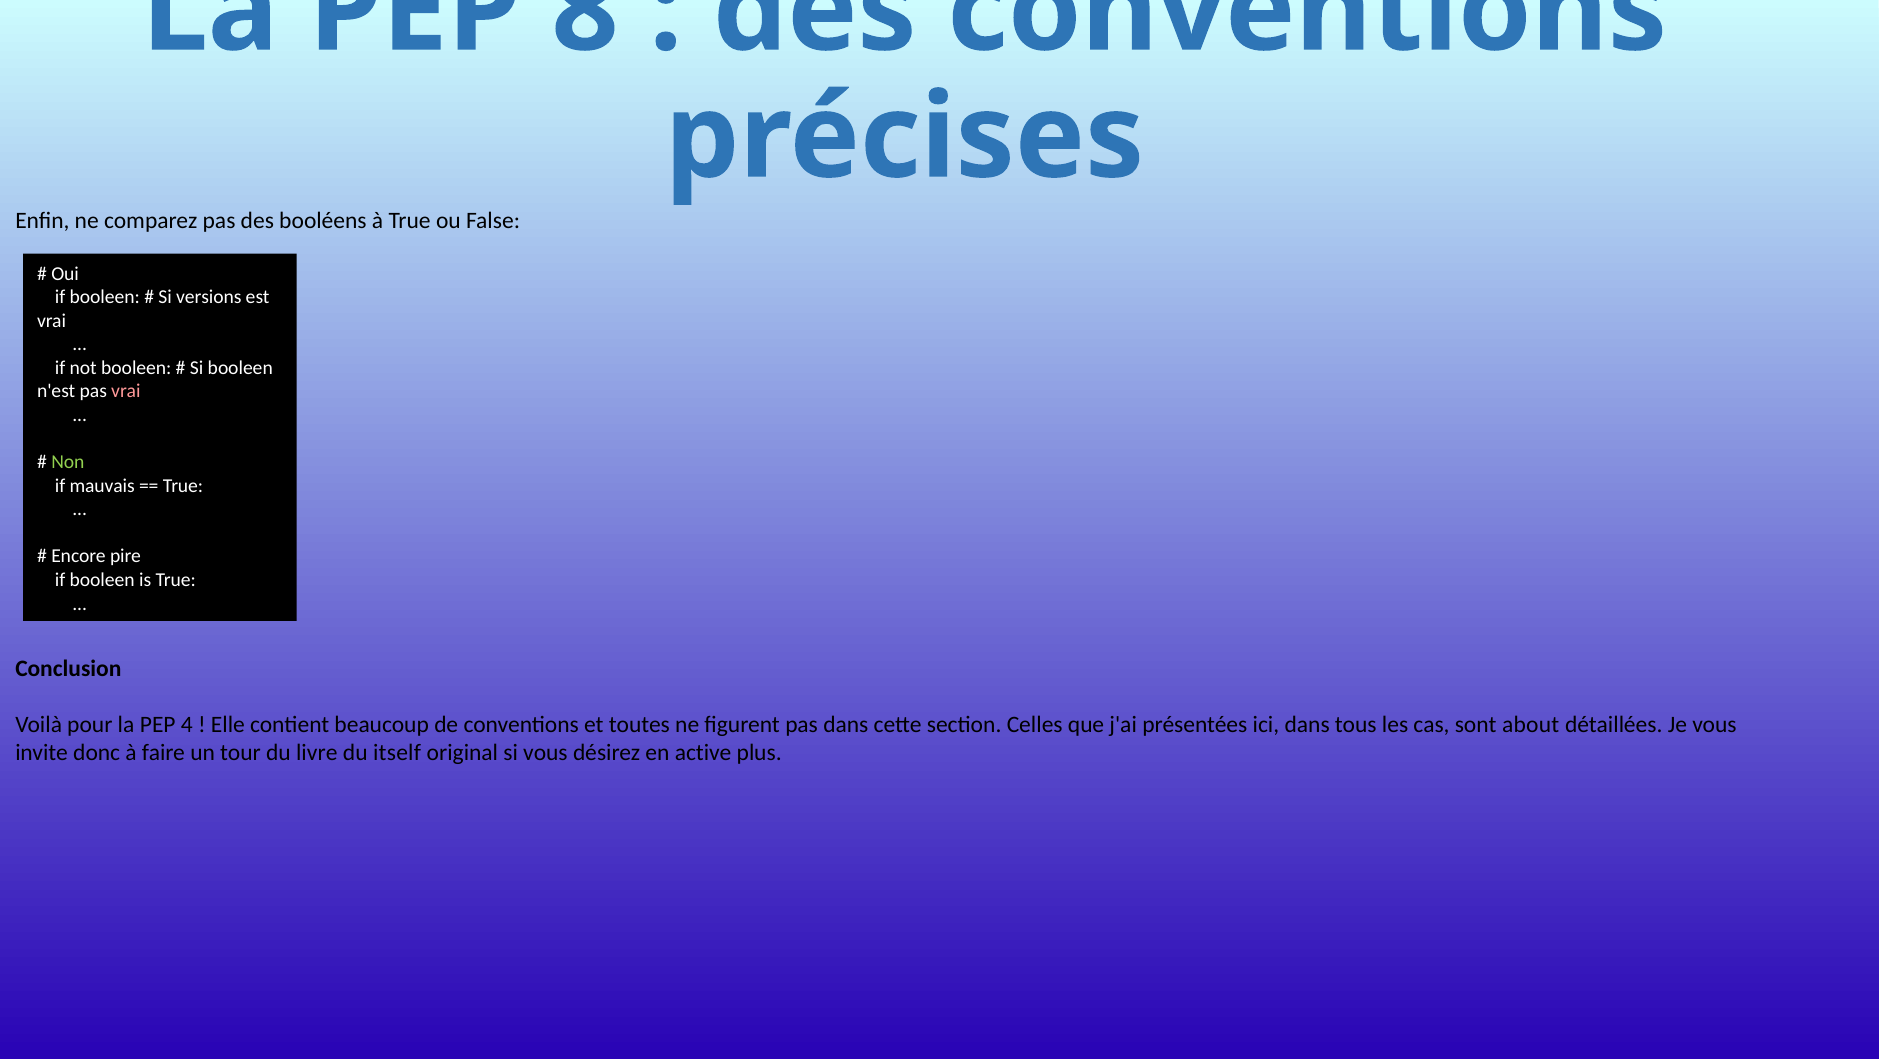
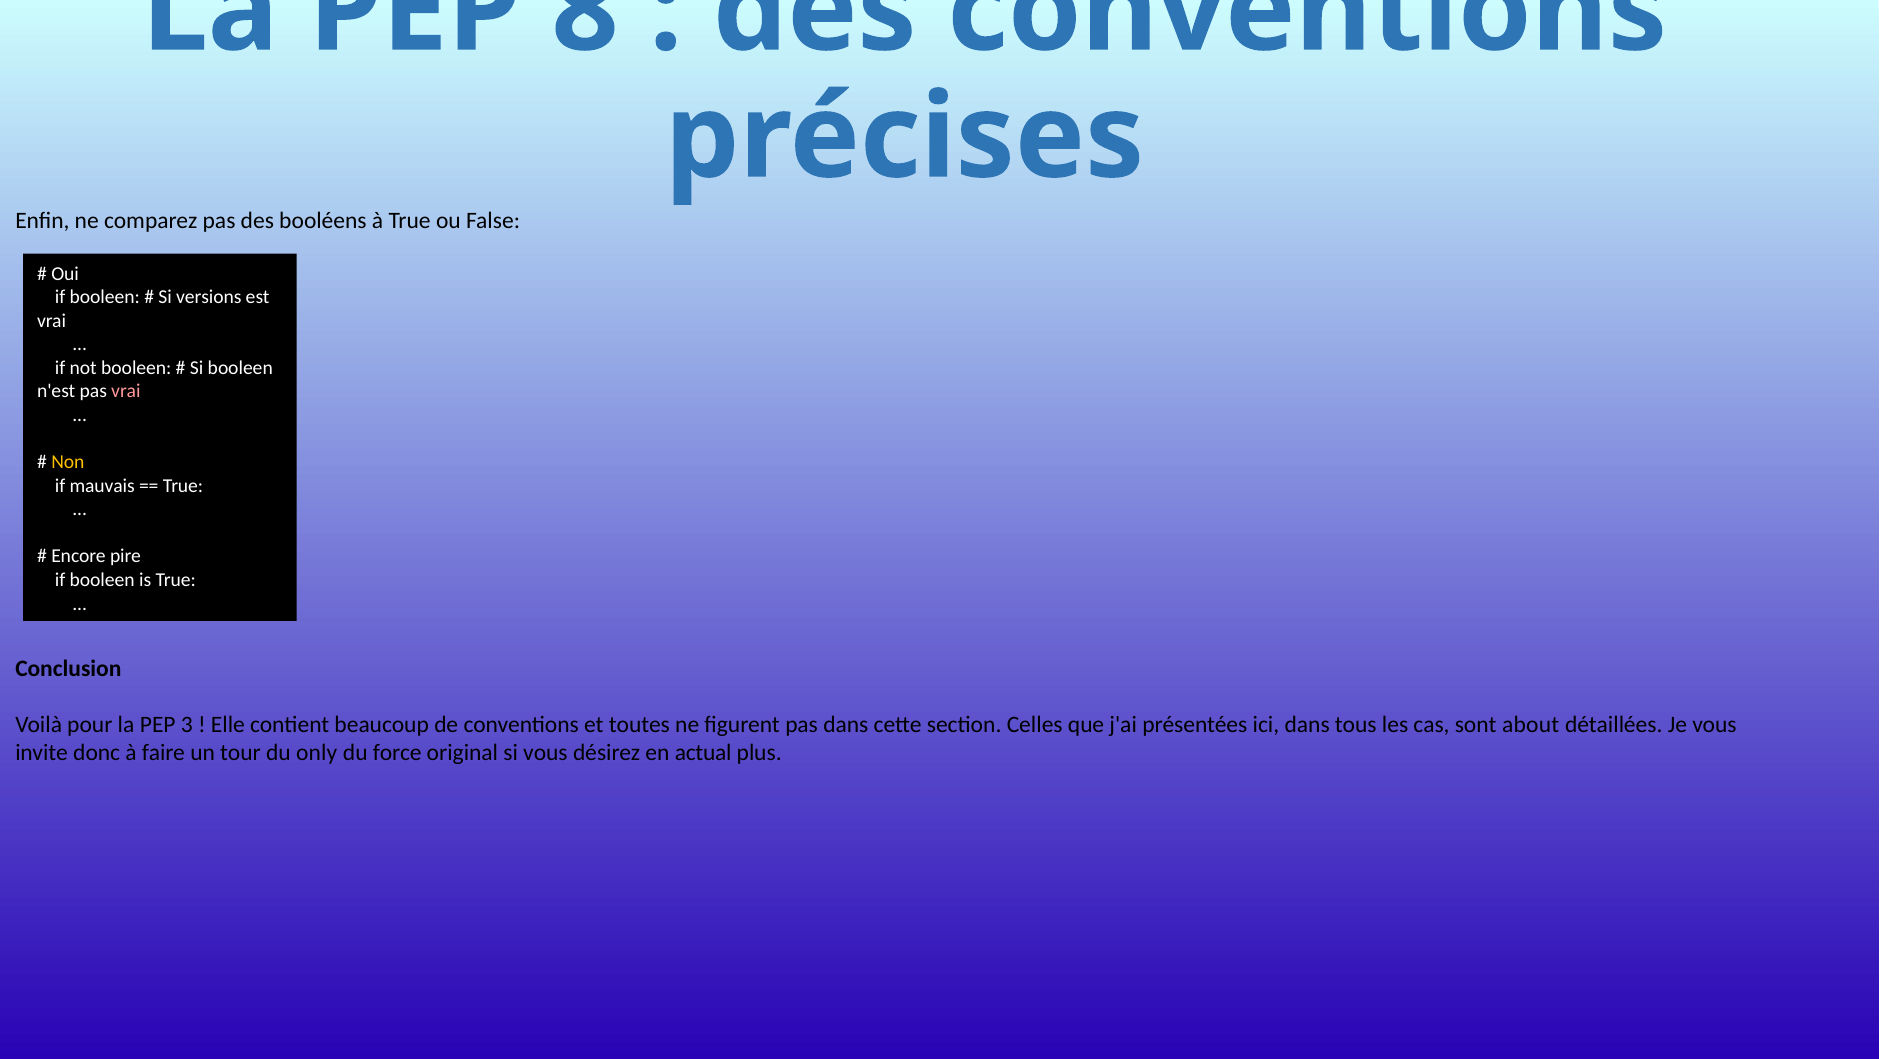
Non colour: light green -> yellow
4: 4 -> 3
livre: livre -> only
itself: itself -> force
active: active -> actual
